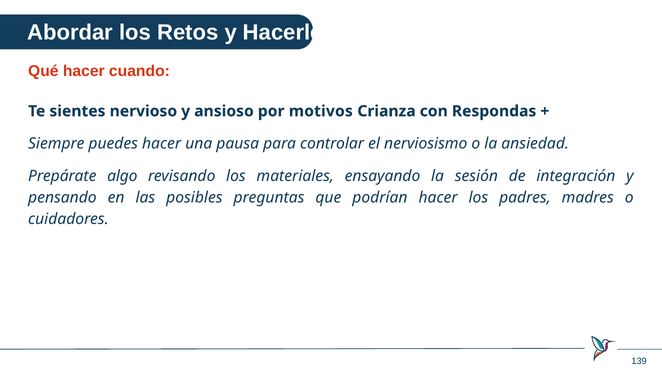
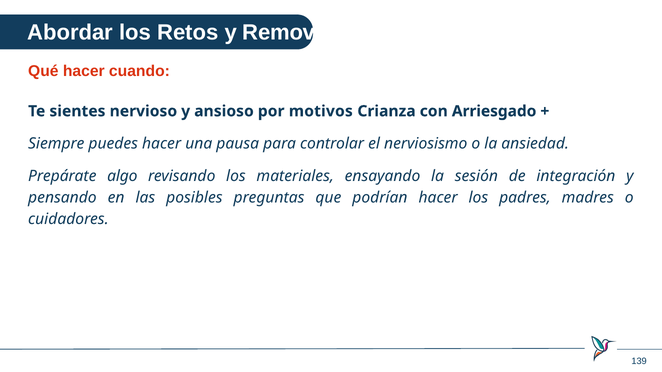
Hacerles: Hacerles -> Remover
Respondas: Respondas -> Arriesgado
